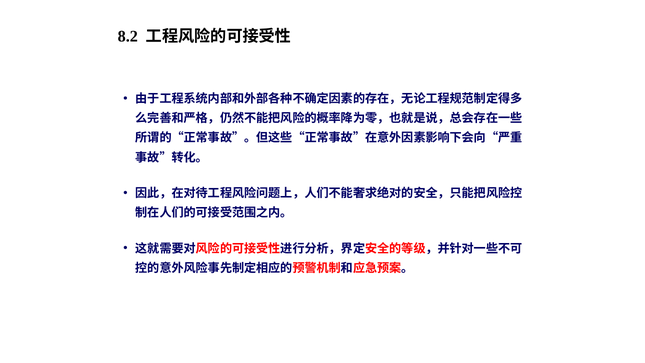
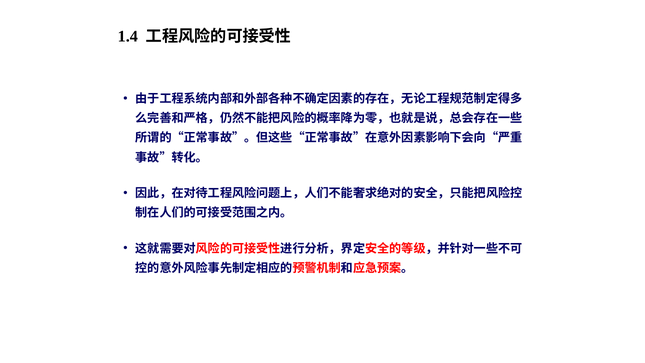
8.2: 8.2 -> 1.4
